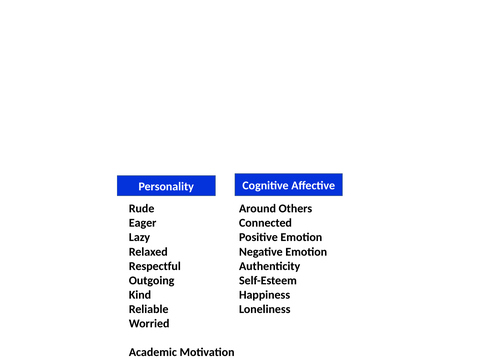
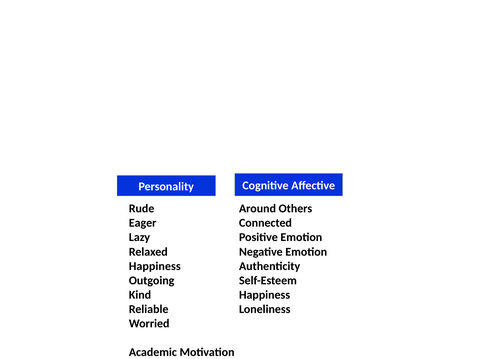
Respectful at (155, 266): Respectful -> Happiness
